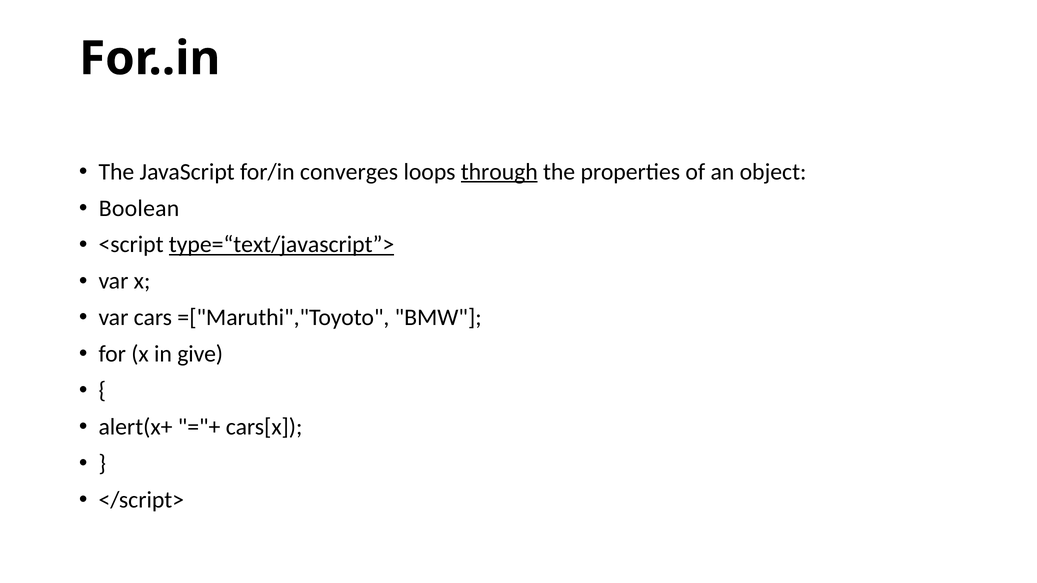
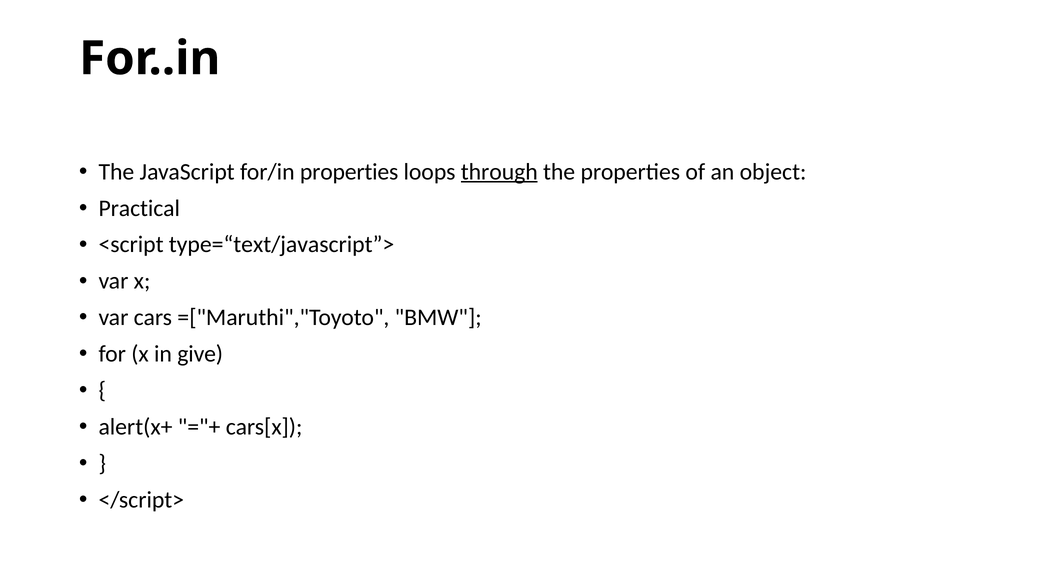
for/in converges: converges -> properties
Boolean: Boolean -> Practical
type=“text/javascript”> underline: present -> none
